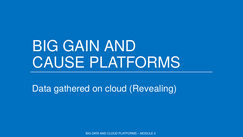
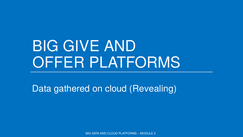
GAIN: GAIN -> GIVE
CAUSE: CAUSE -> OFFER
